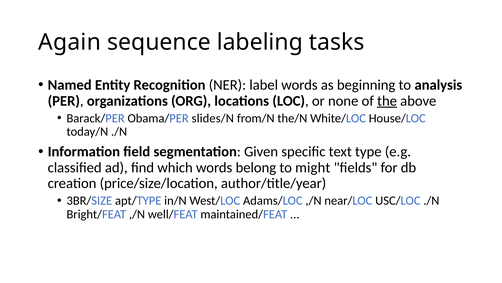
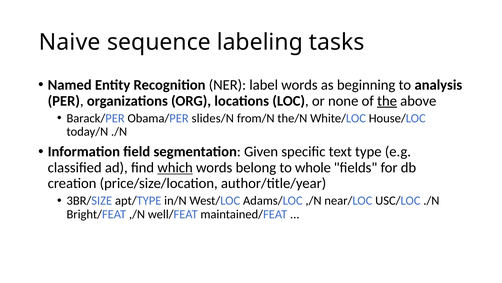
Again: Again -> Naive
which underline: none -> present
might: might -> whole
